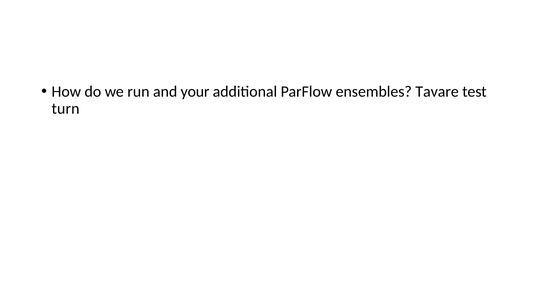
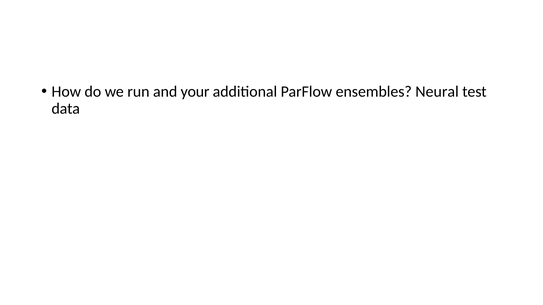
Tavare: Tavare -> Neural
turn: turn -> data
